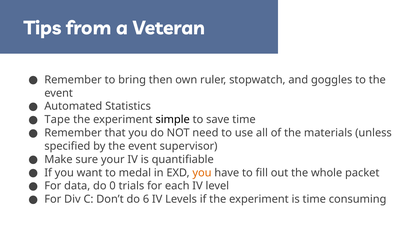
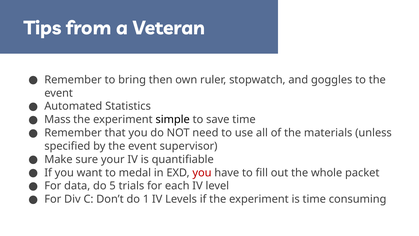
Tape: Tape -> Mass
you at (202, 172) colour: orange -> red
0: 0 -> 5
6: 6 -> 1
